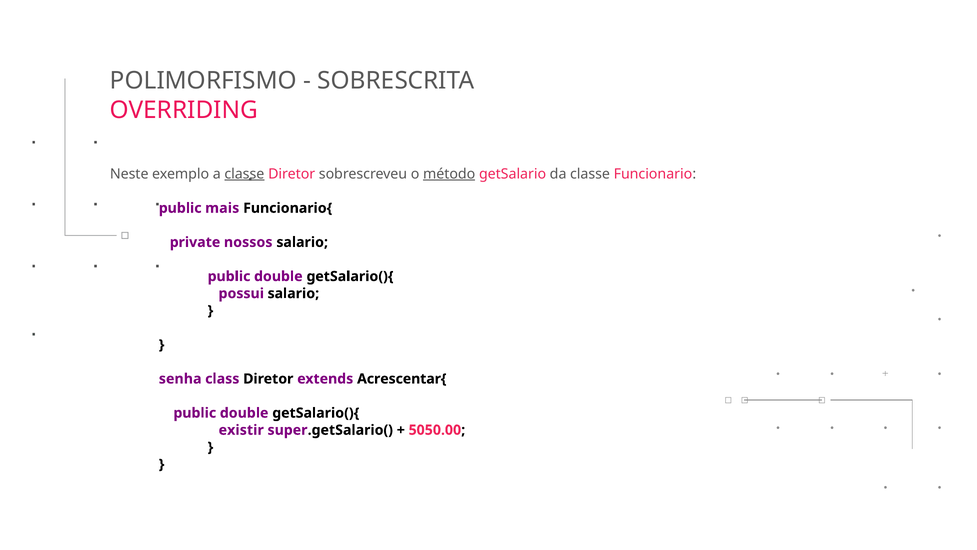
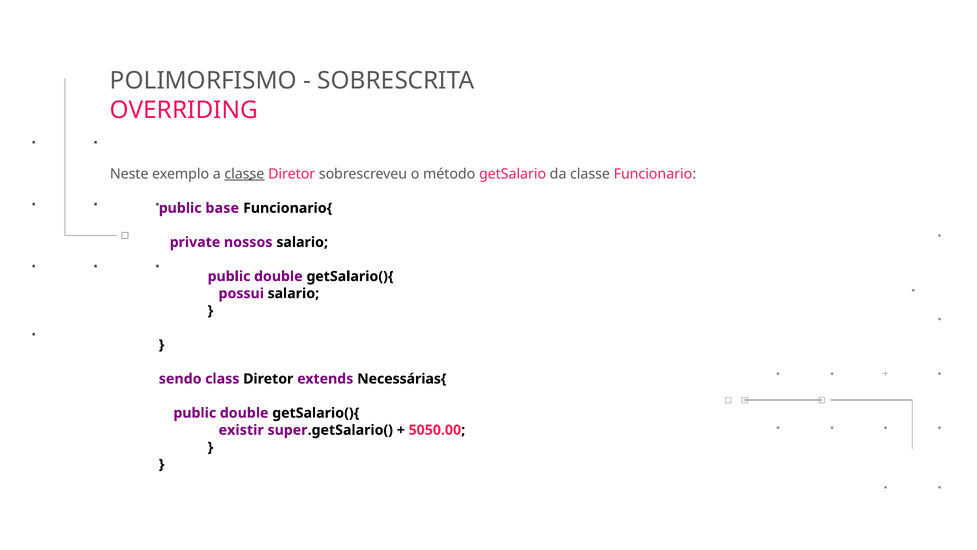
método underline: present -> none
mais: mais -> base
senha: senha -> sendo
Acrescentar{: Acrescentar{ -> Necessárias{
